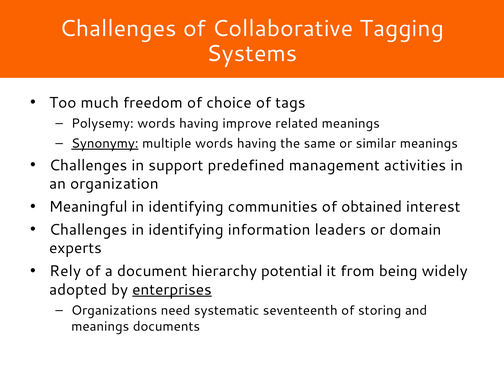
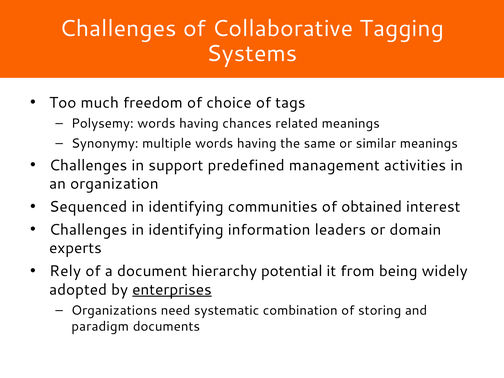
improve: improve -> chances
Synonymy underline: present -> none
Meaningful: Meaningful -> Sequenced
seventeenth: seventeenth -> combination
meanings at (100, 327): meanings -> paradigm
